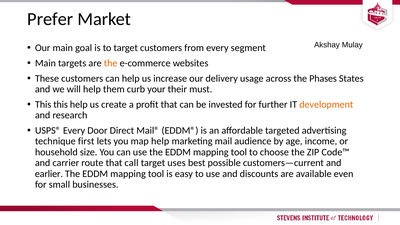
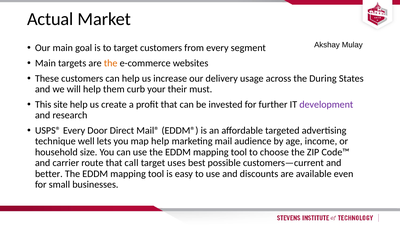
Prefer: Prefer -> Actual
Phases: Phases -> During
This this: this -> site
development colour: orange -> purple
first: first -> well
earlier: earlier -> better
